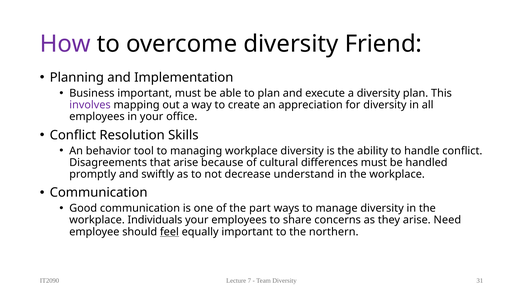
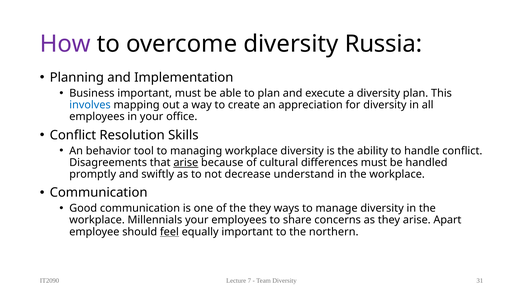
Friend: Friend -> Russia
involves colour: purple -> blue
arise at (186, 163) underline: none -> present
the part: part -> they
Individuals: Individuals -> Millennials
Need: Need -> Apart
